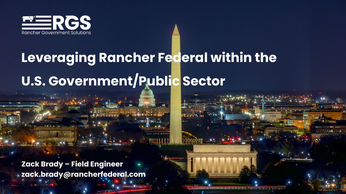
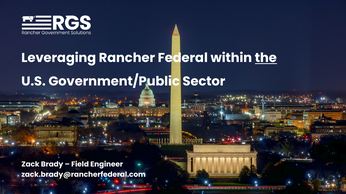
the underline: none -> present
